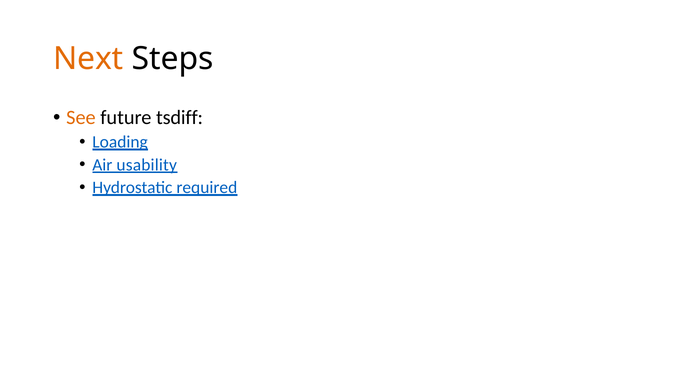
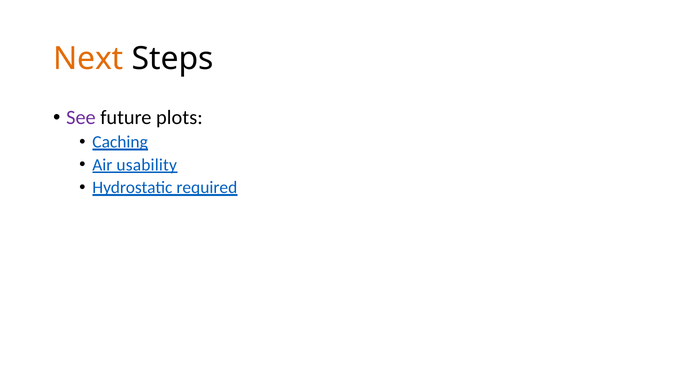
See colour: orange -> purple
tsdiff: tsdiff -> plots
Loading: Loading -> Caching
